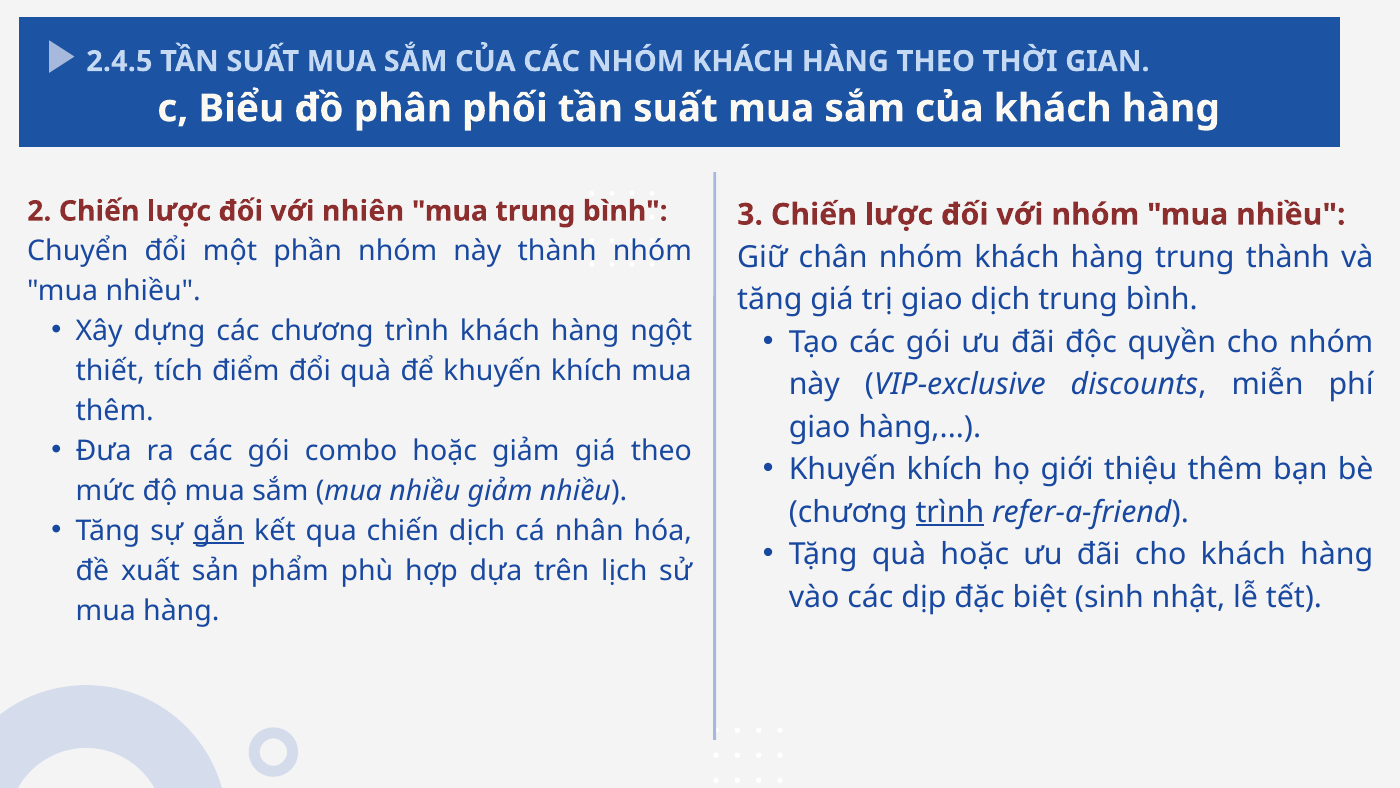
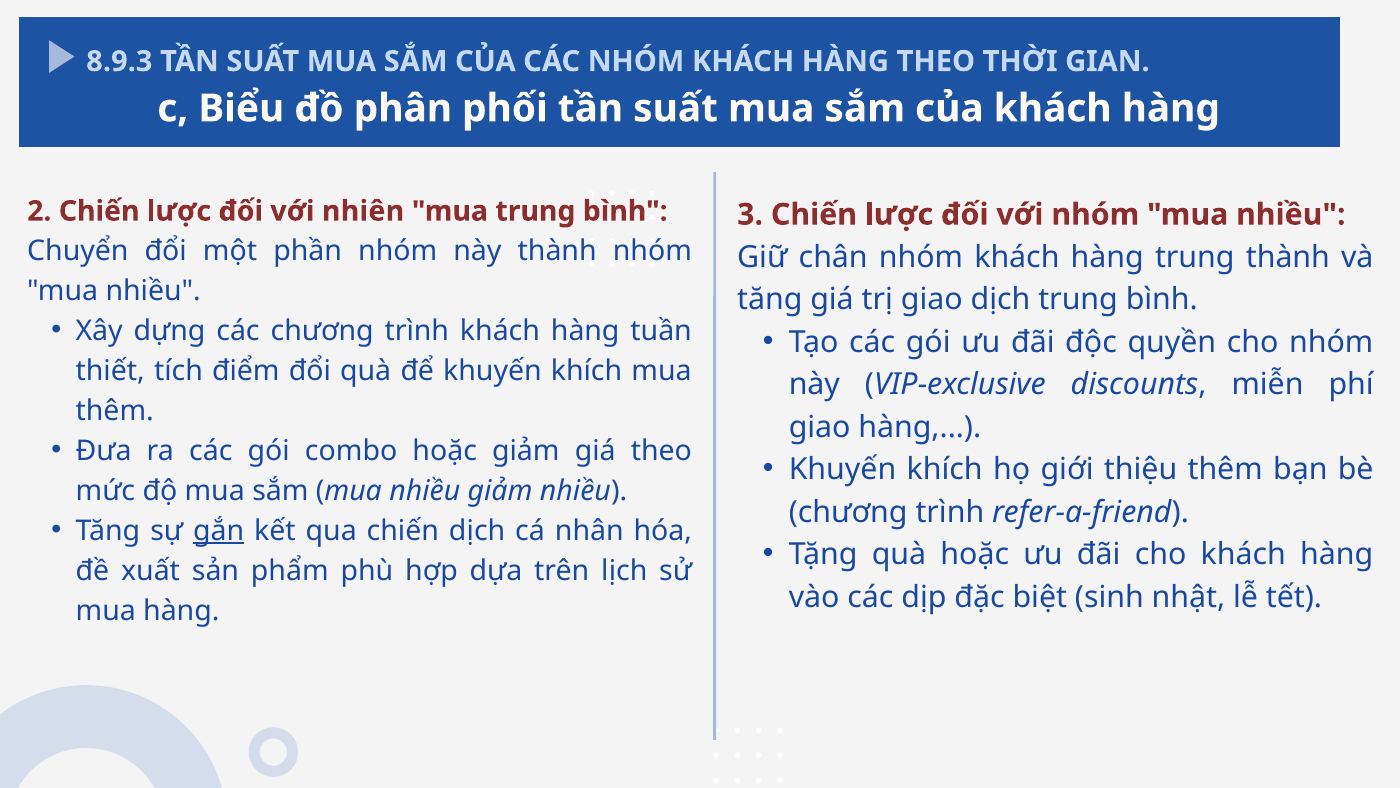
2.4.5: 2.4.5 -> 8.9.3
ngột: ngột -> tuần
trình at (950, 512) underline: present -> none
